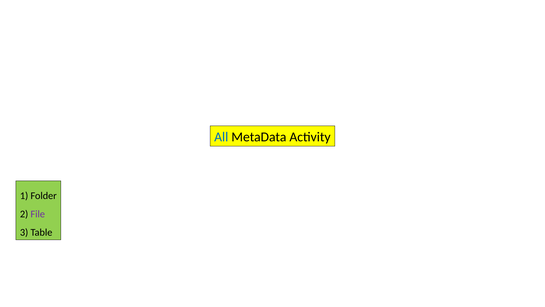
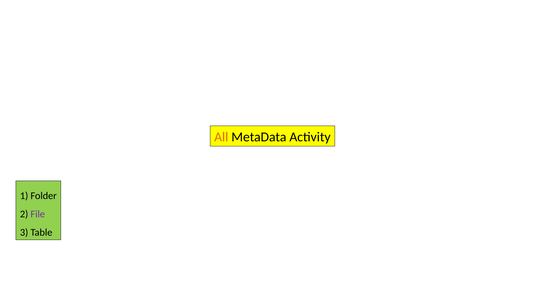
All colour: blue -> orange
